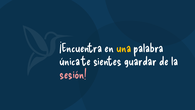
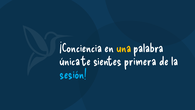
¡Encuentra: ¡Encuentra -> ¡Conciencia
guardar: guardar -> primera
sesión colour: pink -> light blue
